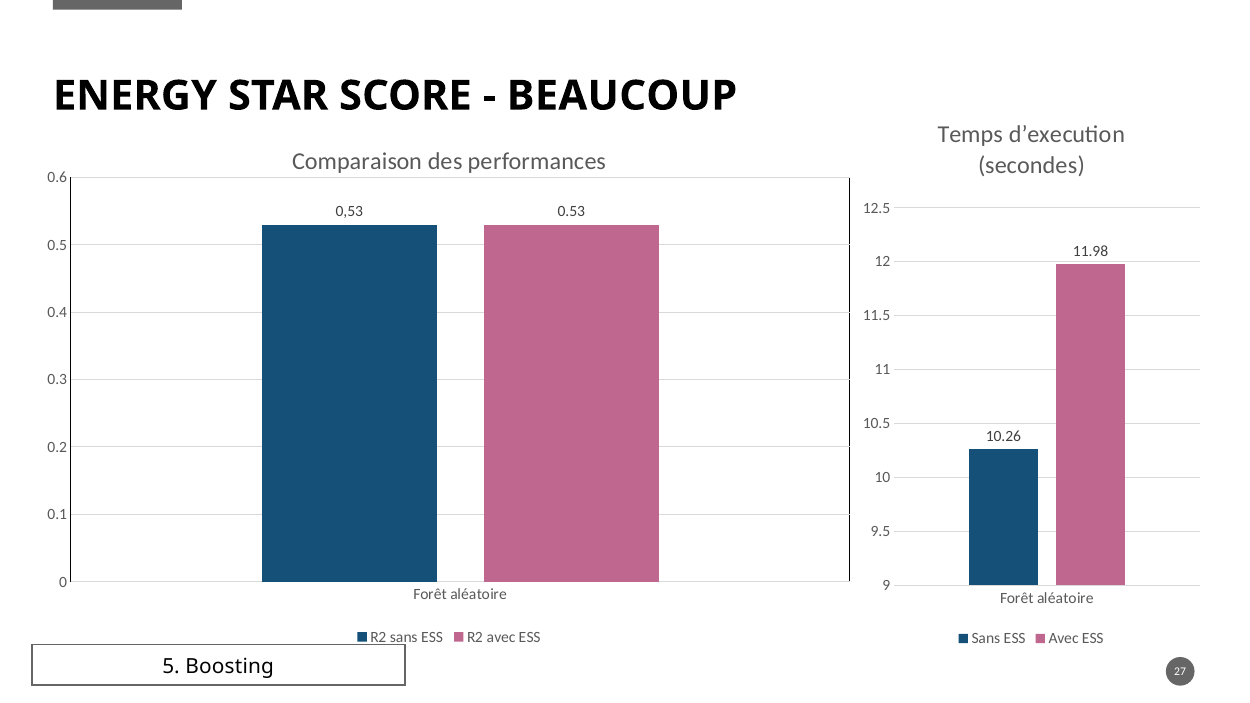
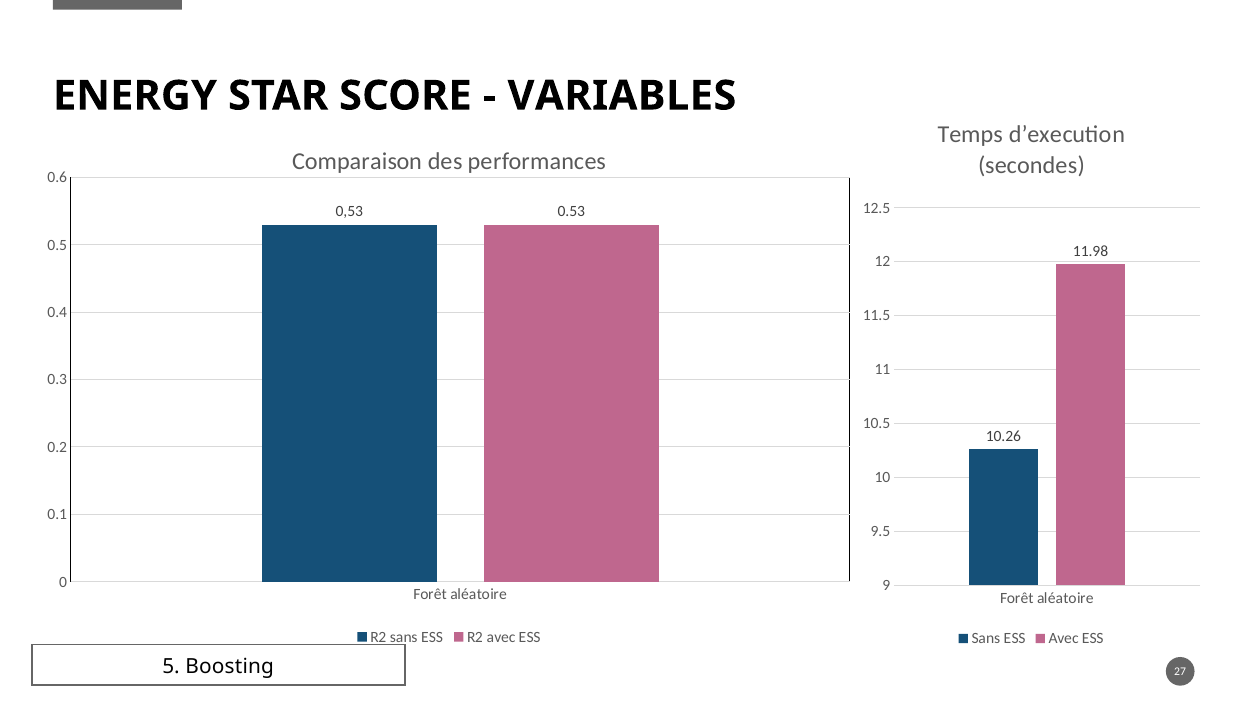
BEAUCOUP: BEAUCOUP -> VARIABLES
